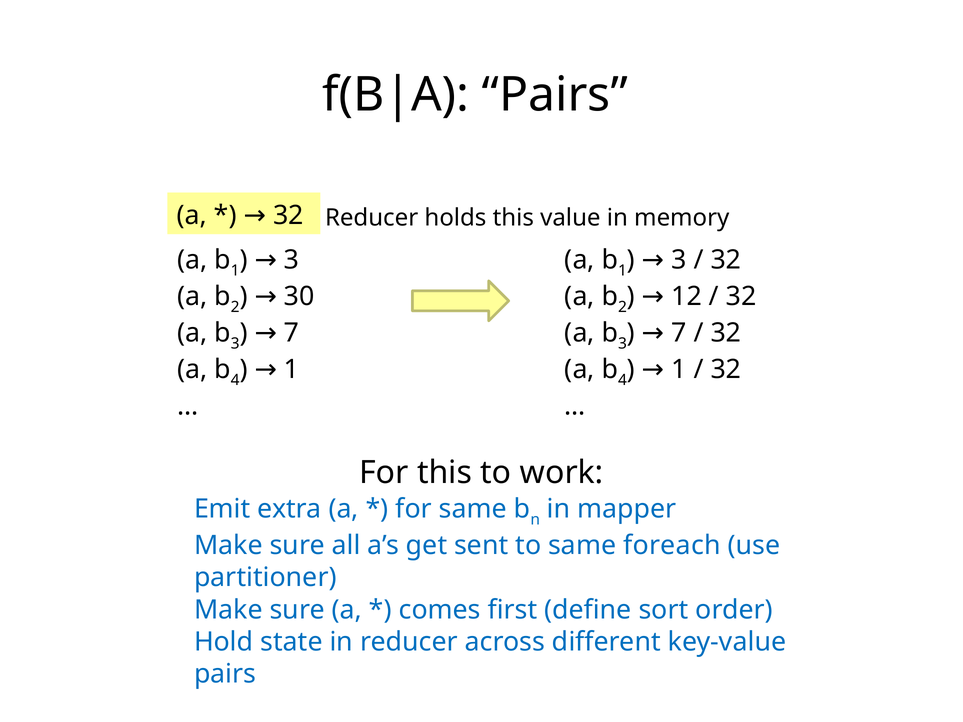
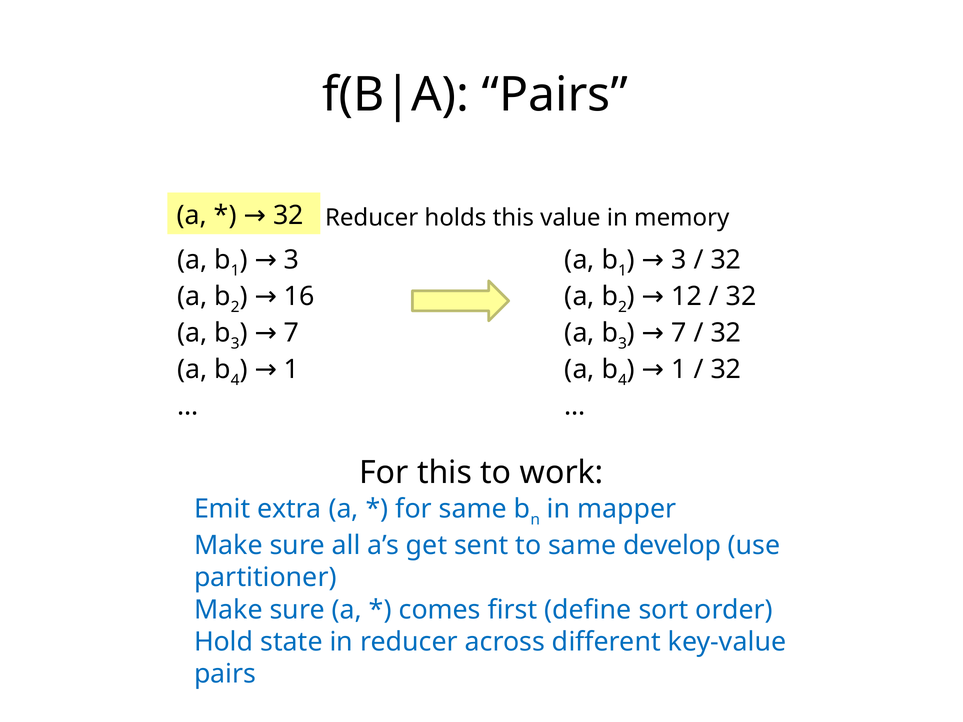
30: 30 -> 16
foreach: foreach -> develop
